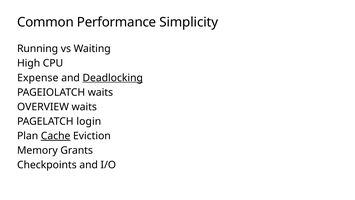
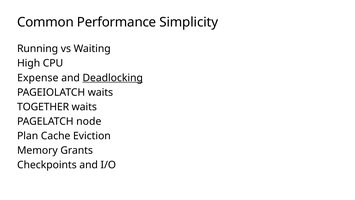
OVERVIEW: OVERVIEW -> TOGETHER
login: login -> node
Cache underline: present -> none
